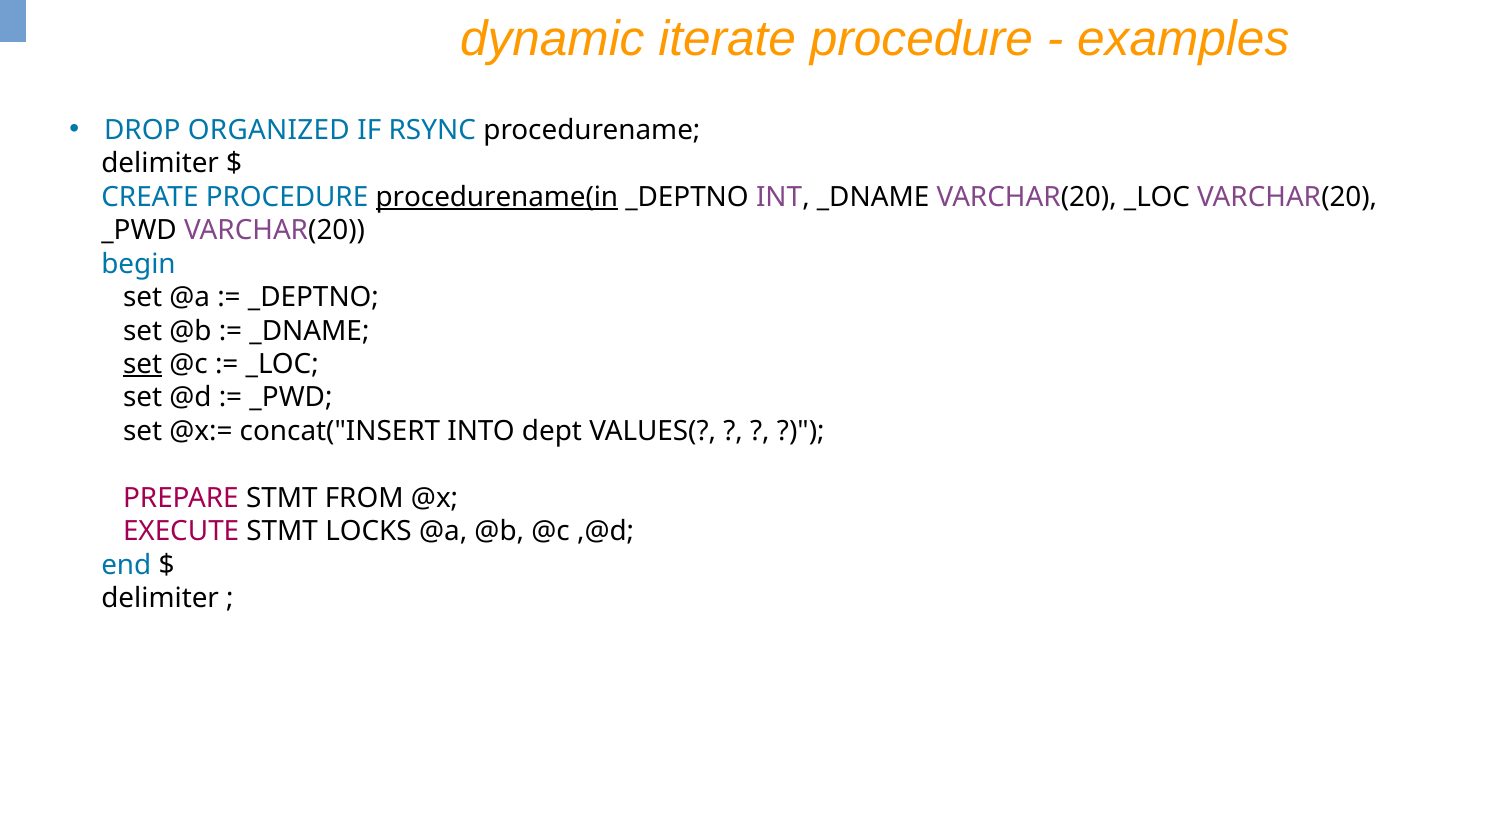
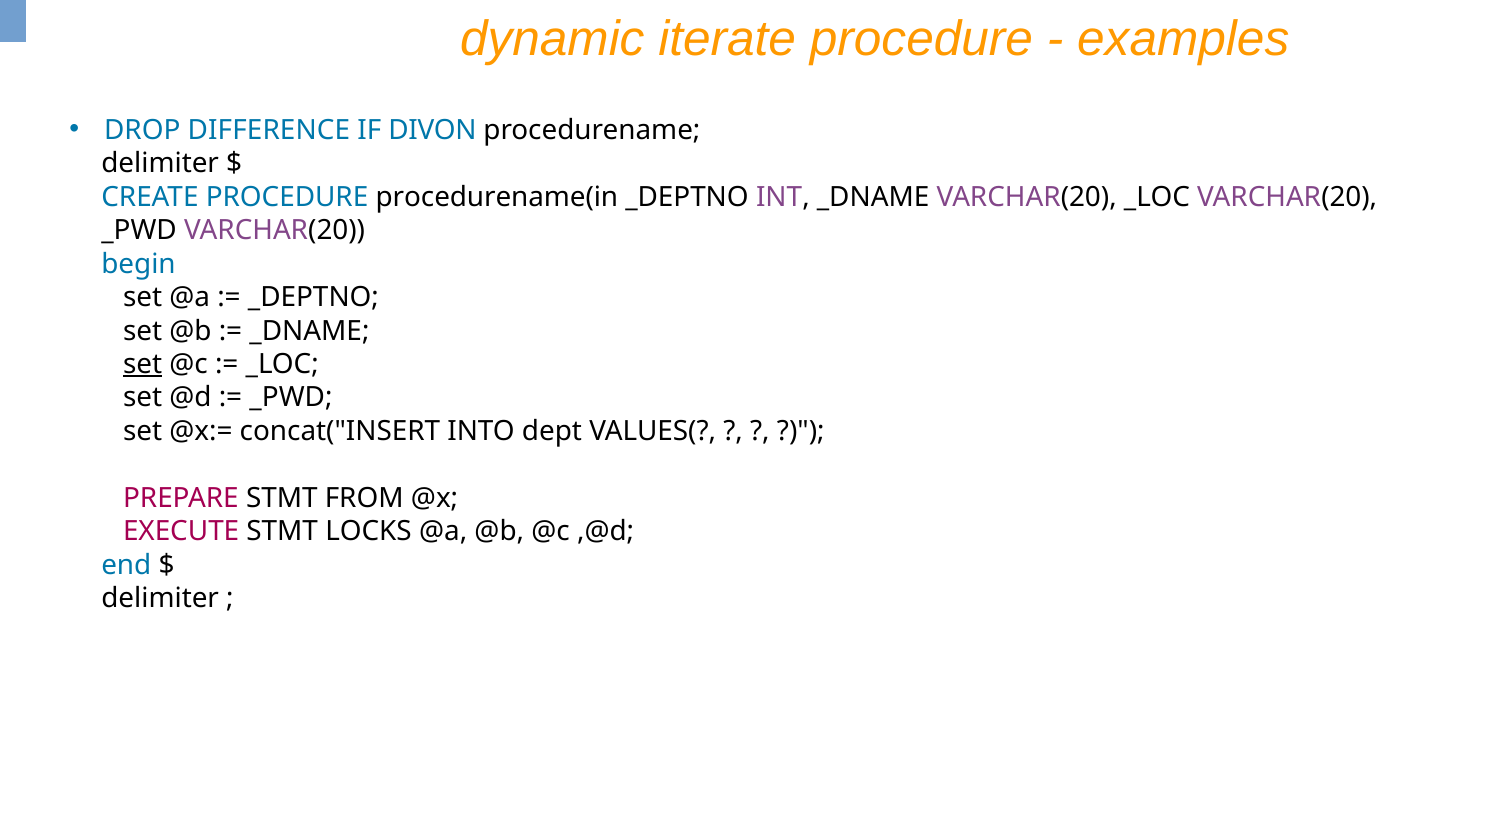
ORGANIZED: ORGANIZED -> DIFFERENCE
RSYNC: RSYNC -> DIVON
procedurename(in underline: present -> none
